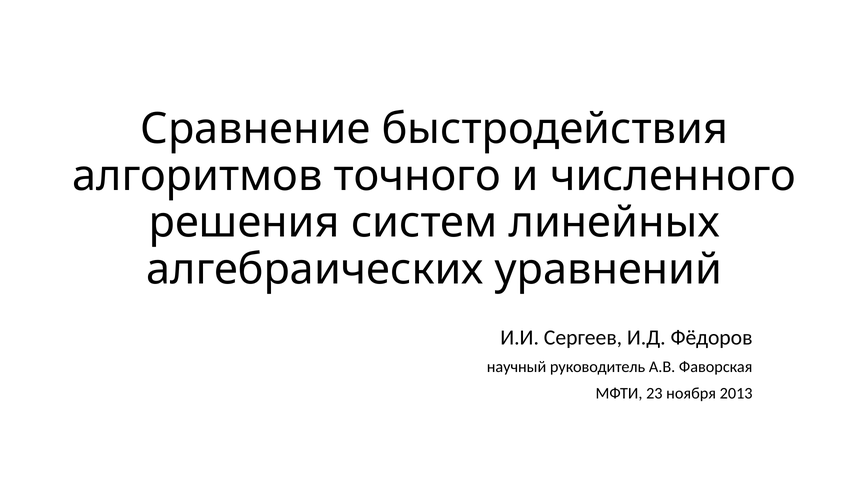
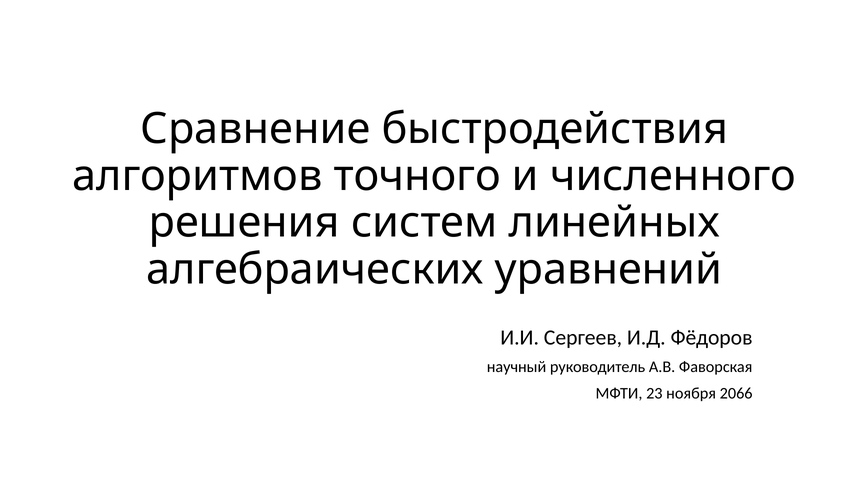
2013: 2013 -> 2066
